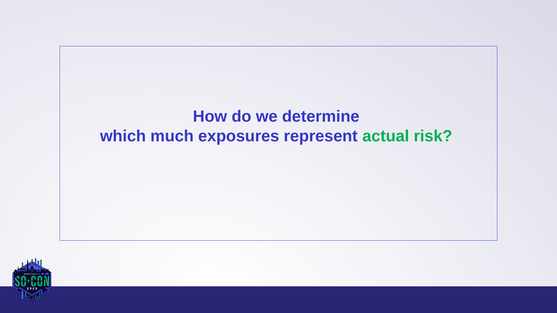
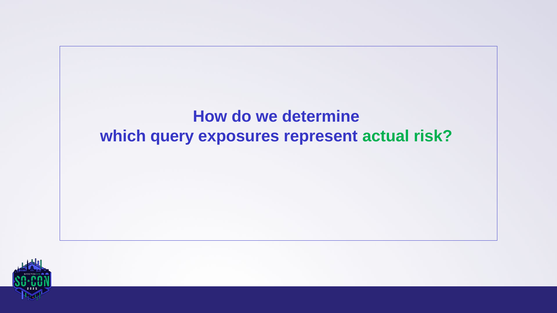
much: much -> query
